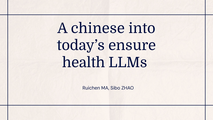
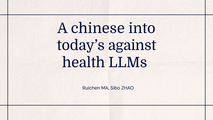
ensure: ensure -> against
